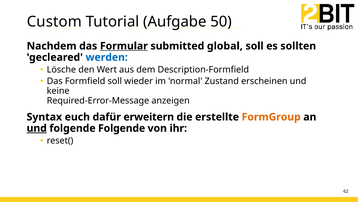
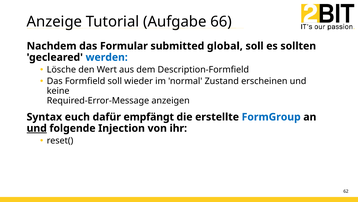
Custom: Custom -> Anzeige
50: 50 -> 66
Formular underline: present -> none
erweitern: erweitern -> empfängt
FormGroup colour: orange -> blue
folgende Folgende: Folgende -> Injection
